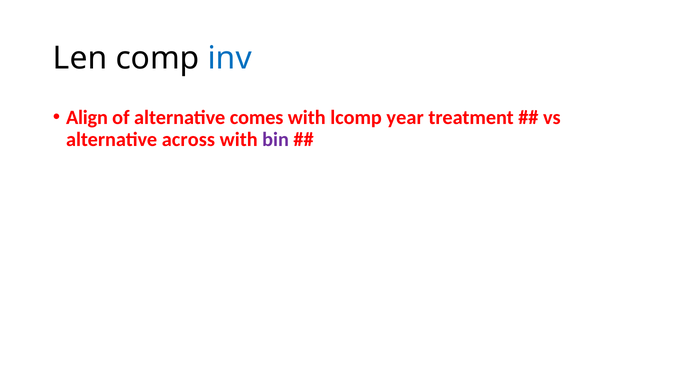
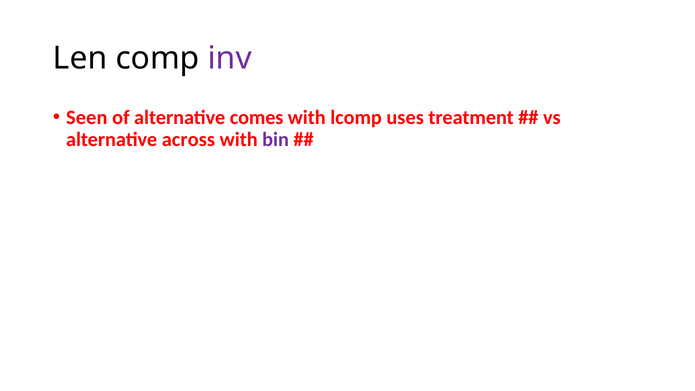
inv colour: blue -> purple
Align: Align -> Seen
year: year -> uses
